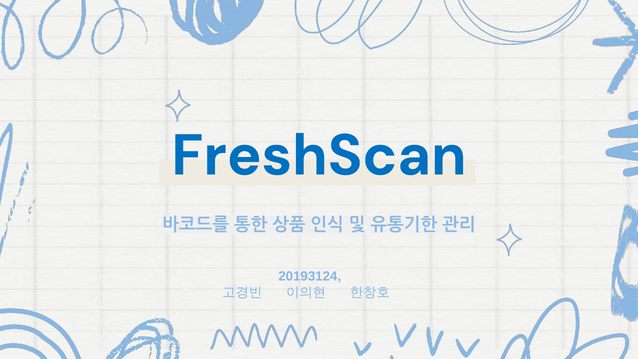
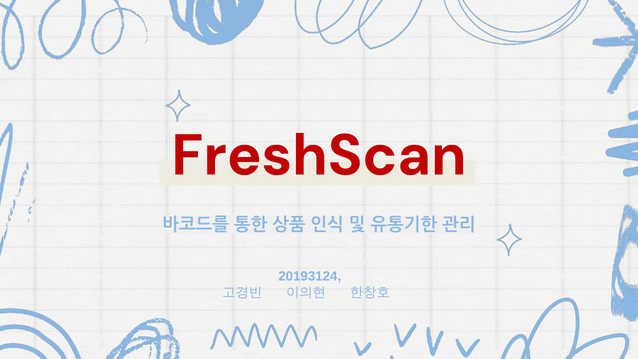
FreshScan colour: blue -> red
